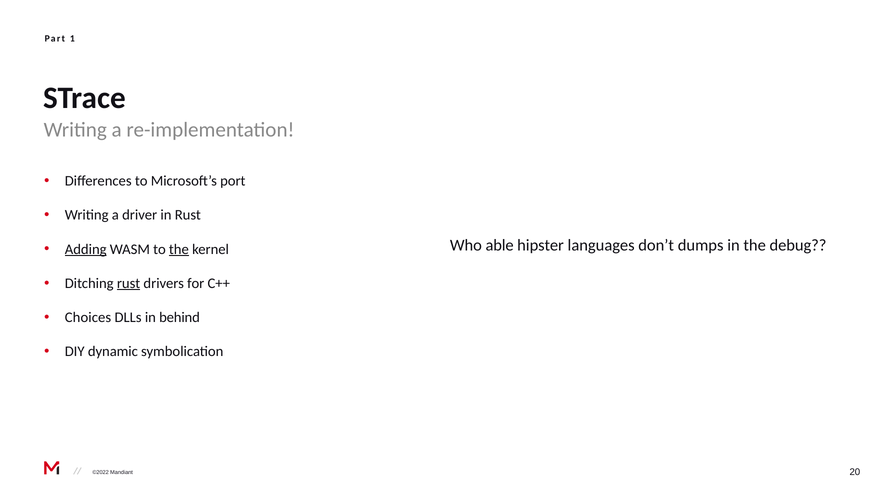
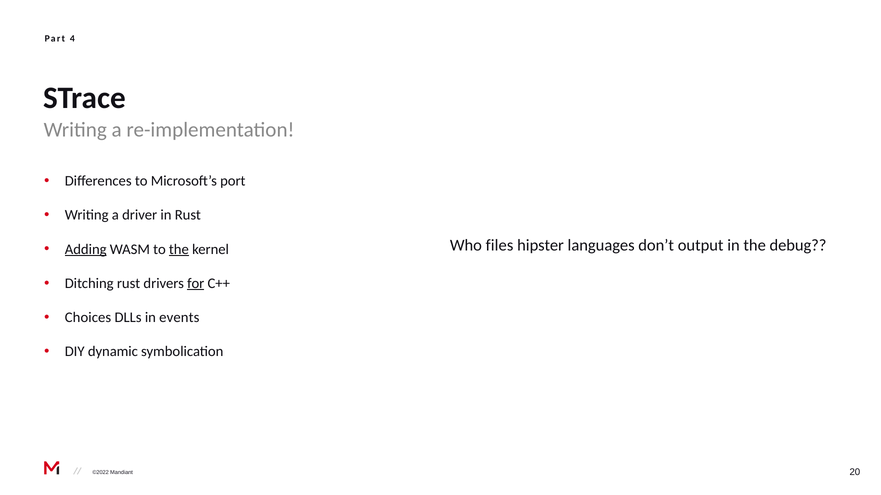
1: 1 -> 4
able: able -> files
dumps: dumps -> output
rust at (129, 284) underline: present -> none
for underline: none -> present
behind: behind -> events
